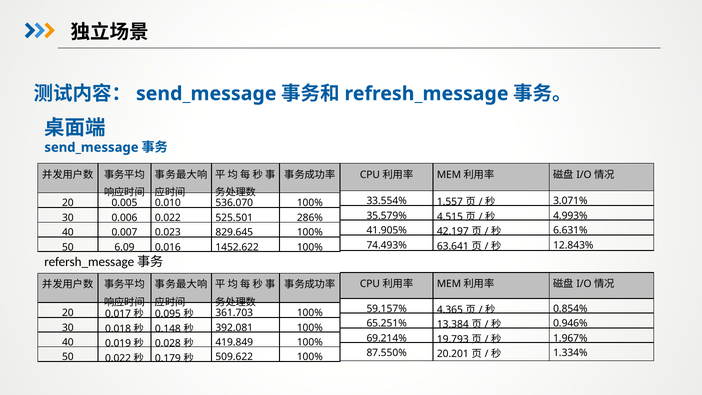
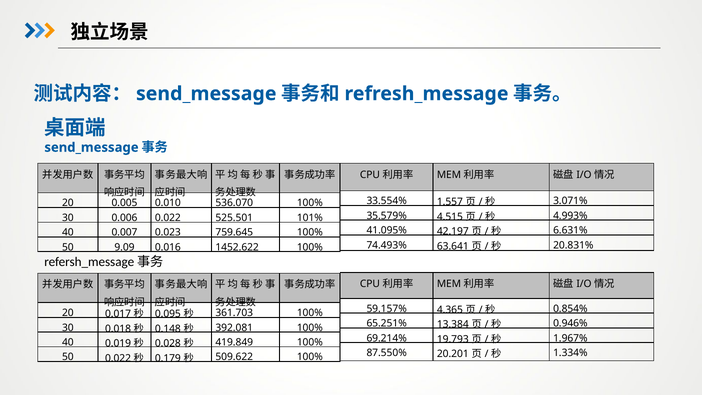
286%: 286% -> 101%
41.905%: 41.905% -> 41.095%
829.645: 829.645 -> 759.645
12.843%: 12.843% -> 20.831%
6.09: 6.09 -> 9.09
